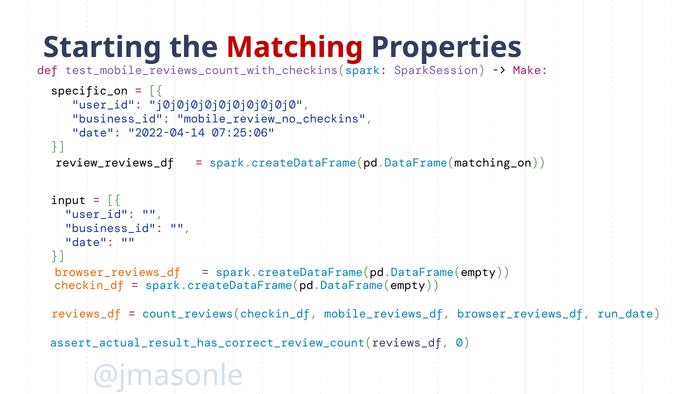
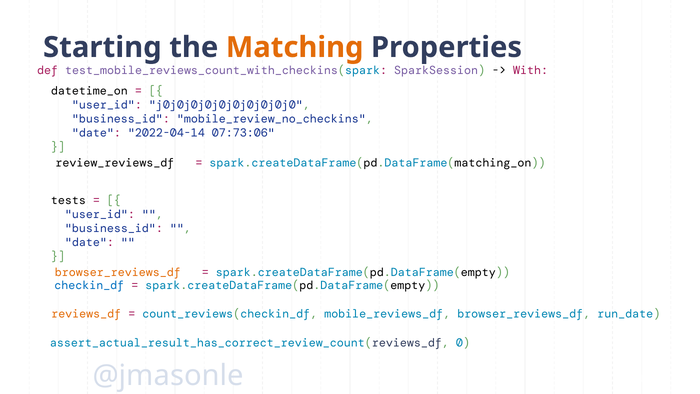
Matching colour: red -> orange
Make: Make -> With
specific_on: specific_on -> datetime_on
07:25:06: 07:25:06 -> 07:73:06
input: input -> tests
checkin_df colour: orange -> blue
